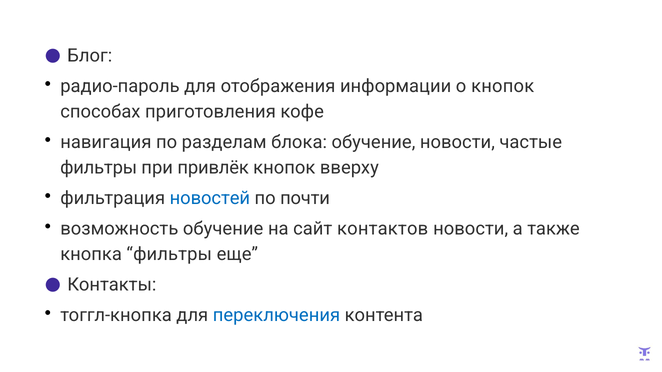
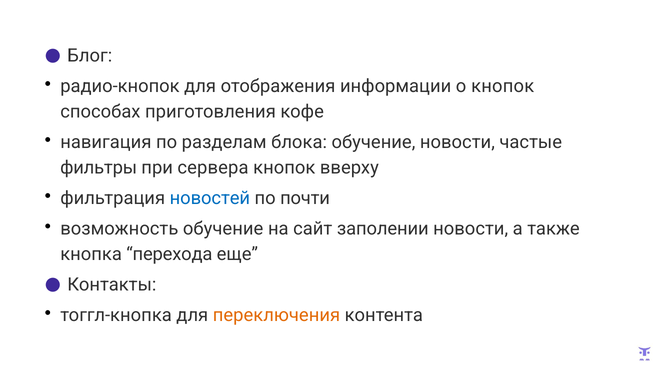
радио-пароль: радио-пароль -> радио-кнопок
привлёк: привлёк -> сервера
контактов: контактов -> заполении
кнопка фильтры: фильтры -> перехода
переключения colour: blue -> orange
